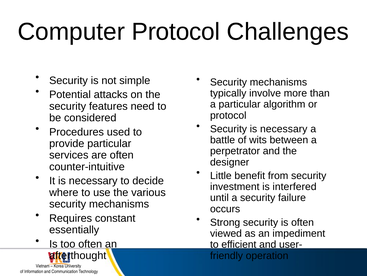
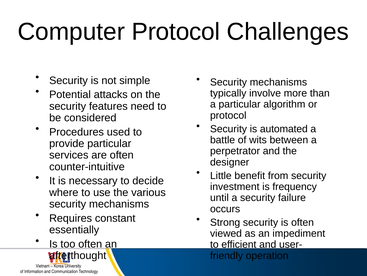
Security is necessary: necessary -> automated
interfered: interfered -> frequency
